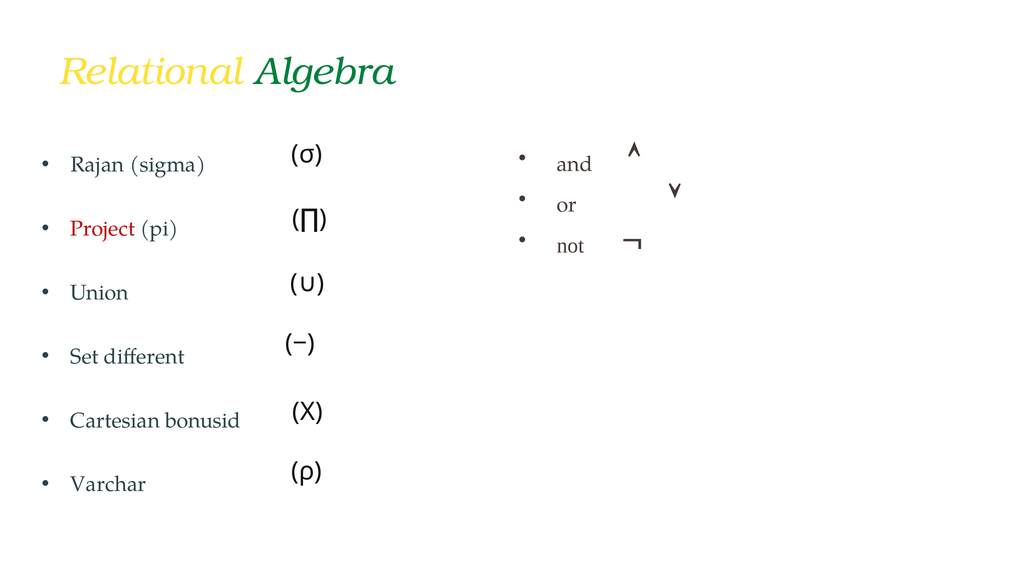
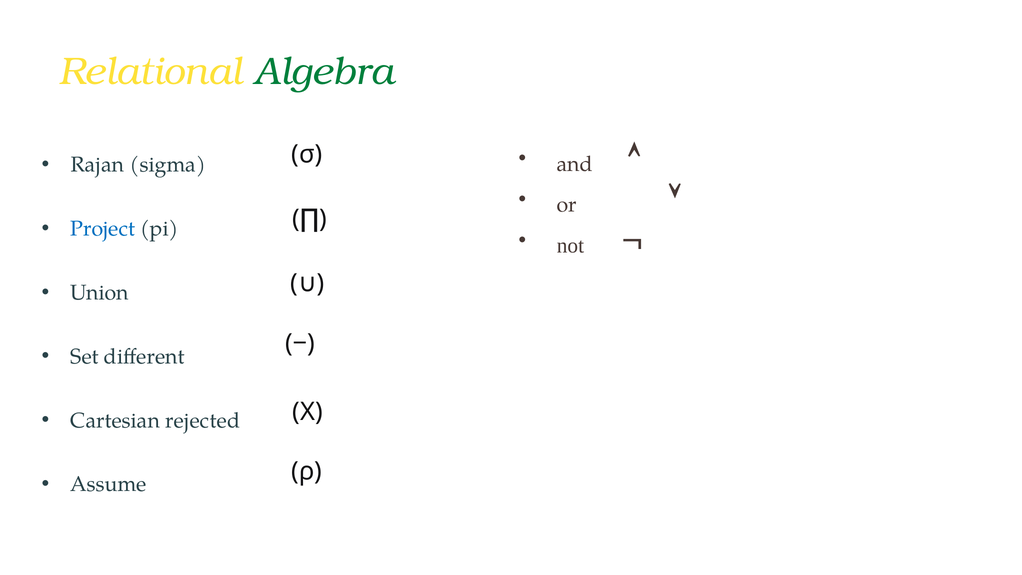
Project colour: red -> blue
bonusid: bonusid -> rejected
Varchar: Varchar -> Assume
